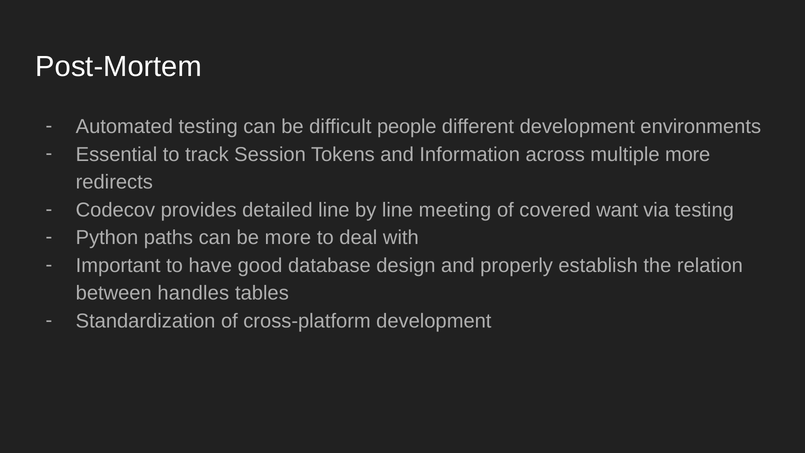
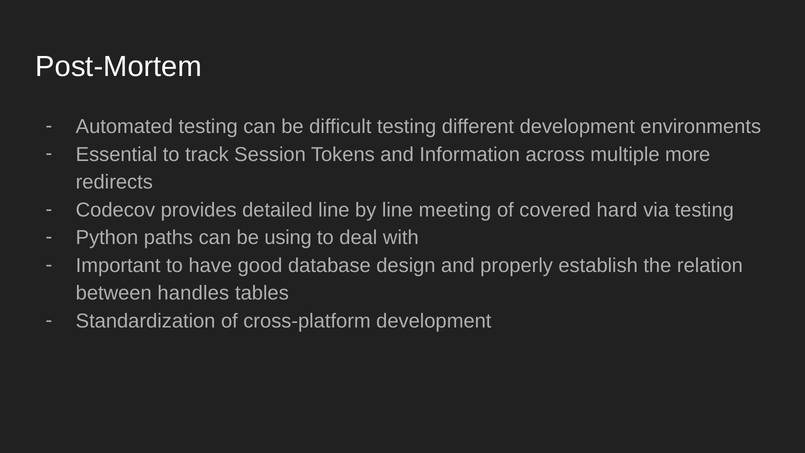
difficult people: people -> testing
want: want -> hard
be more: more -> using
